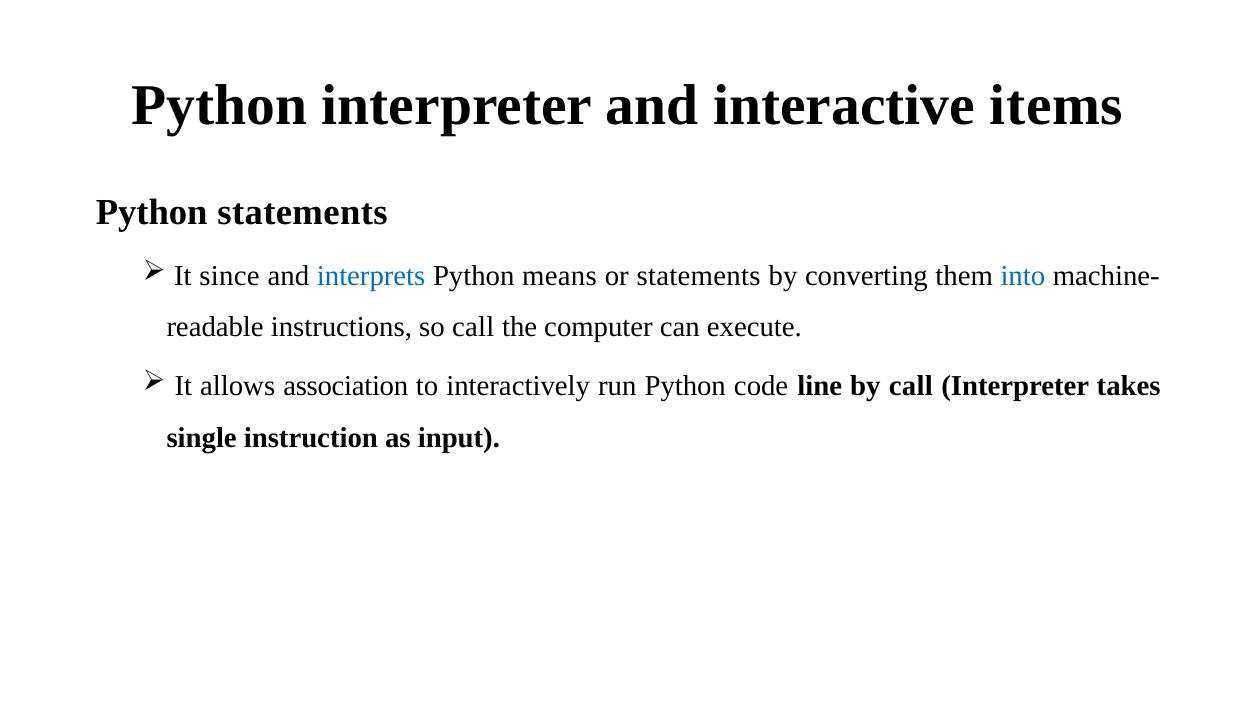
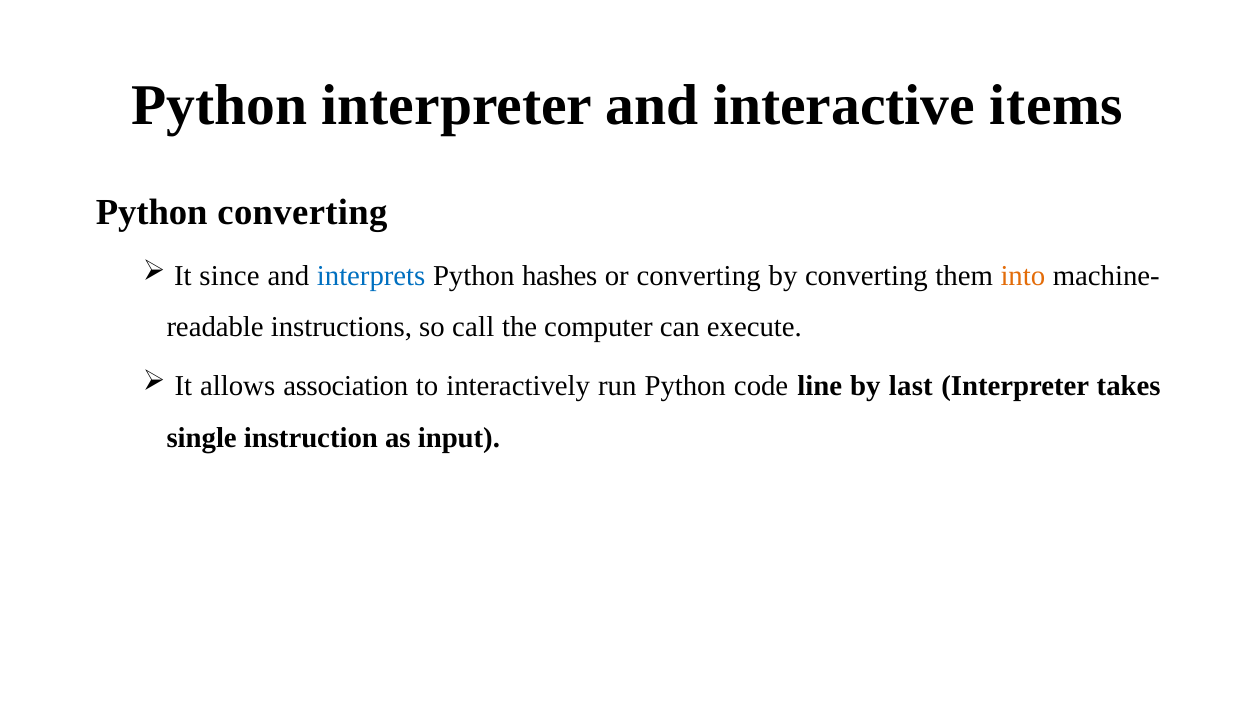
Python statements: statements -> converting
means: means -> hashes
or statements: statements -> converting
into colour: blue -> orange
by call: call -> last
